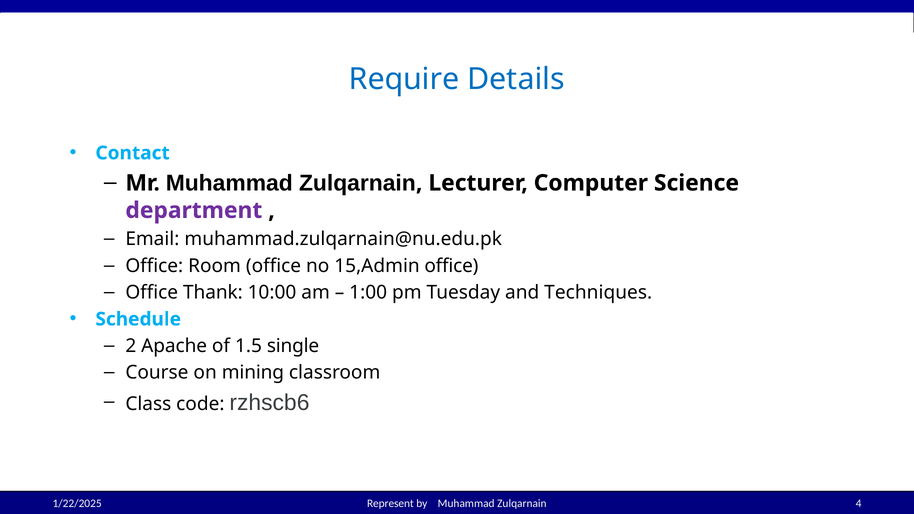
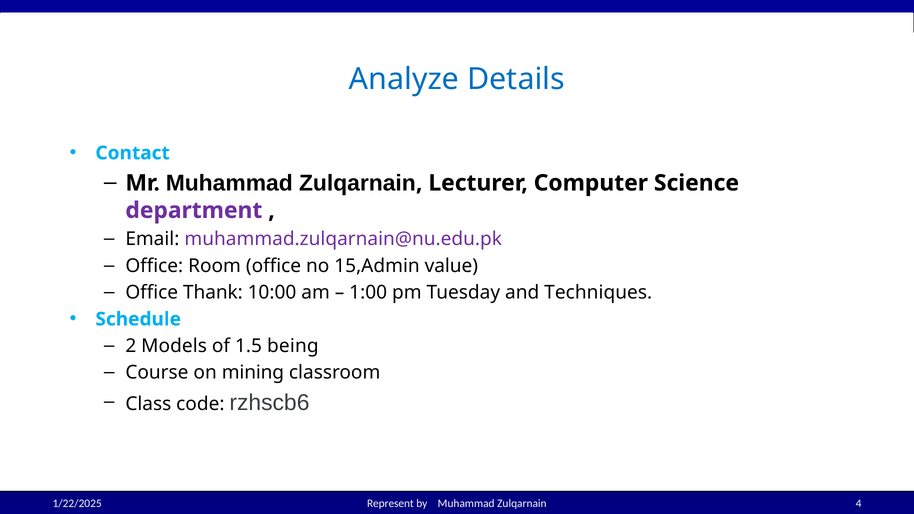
Require: Require -> Analyze
muhammad.zulqarnain@nu.edu.pk colour: black -> purple
15,Admin office: office -> value
Apache: Apache -> Models
single: single -> being
